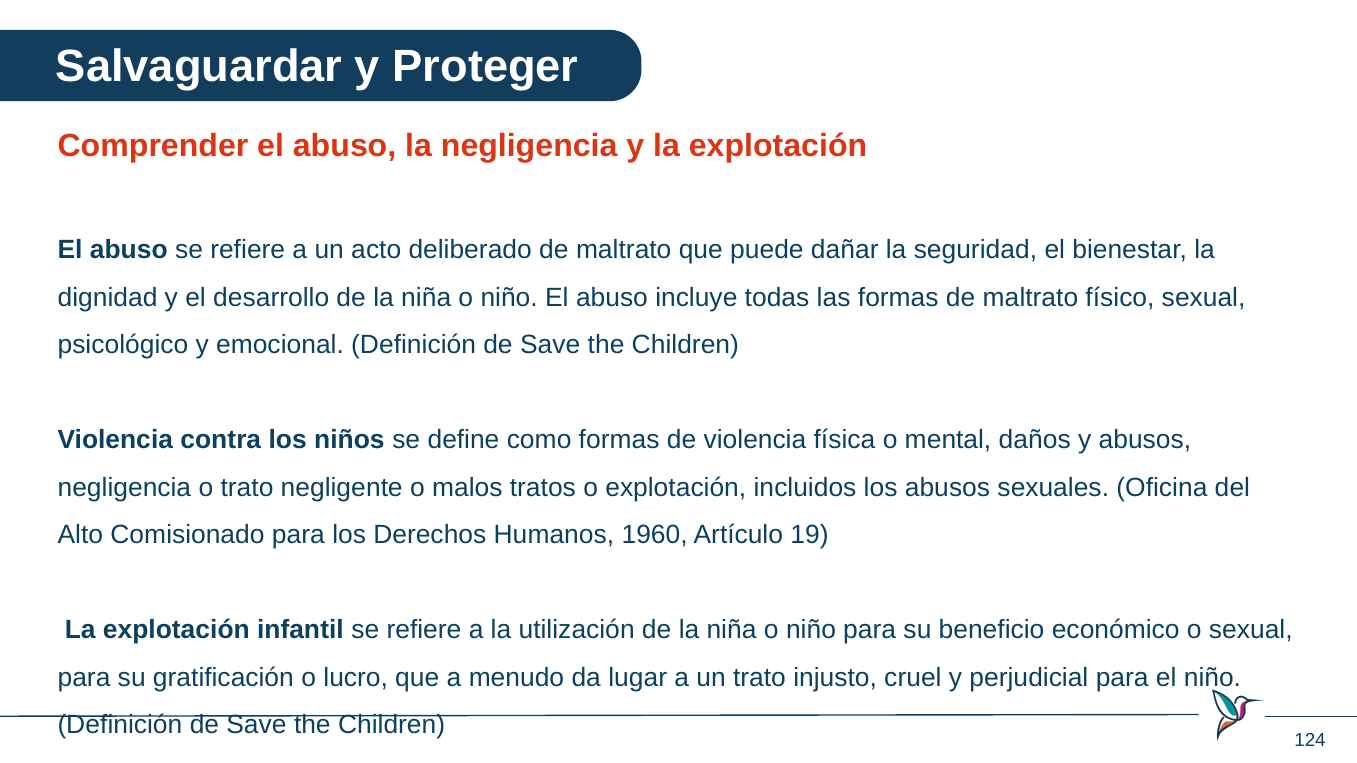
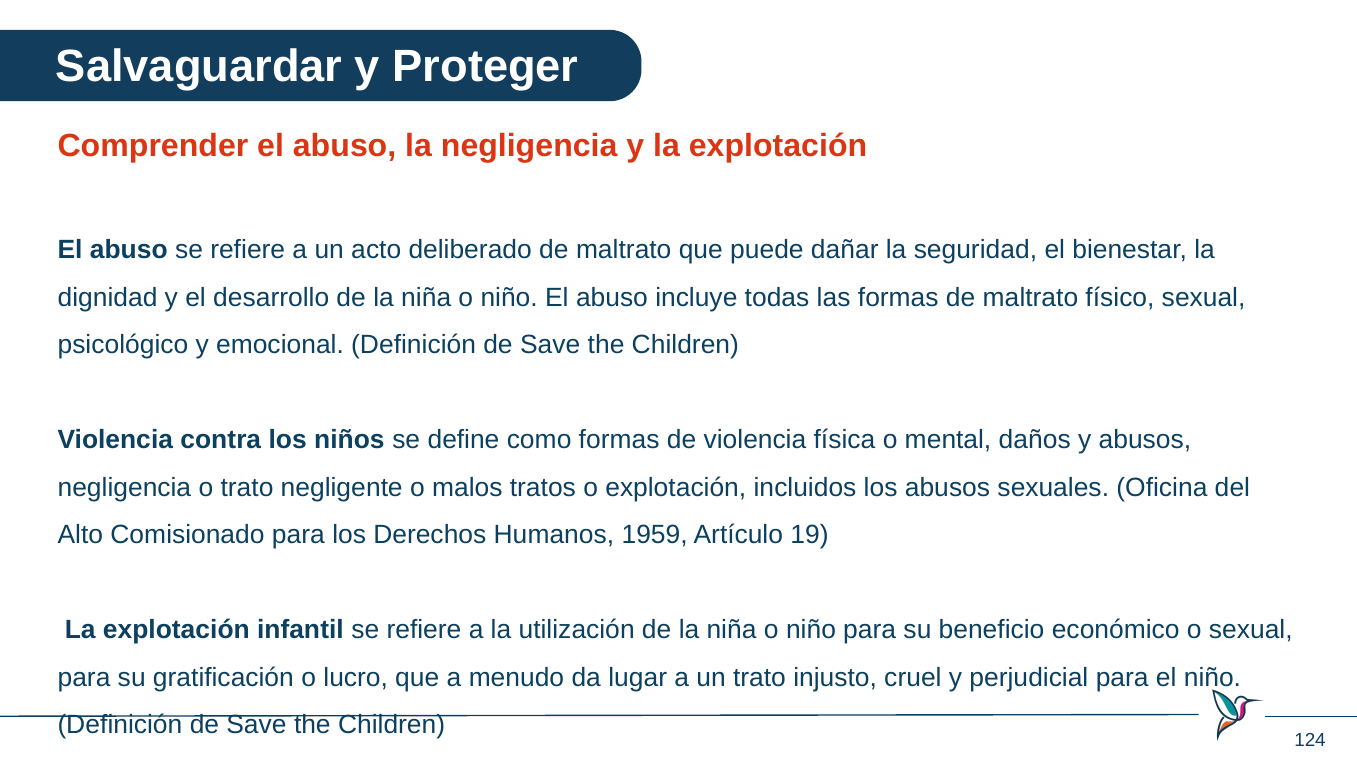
1960: 1960 -> 1959
